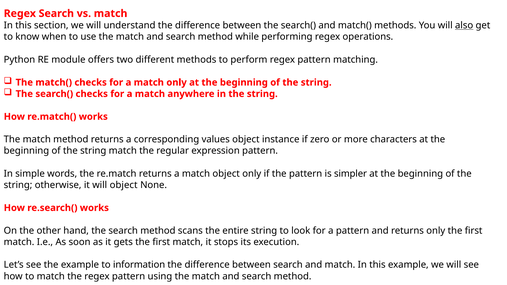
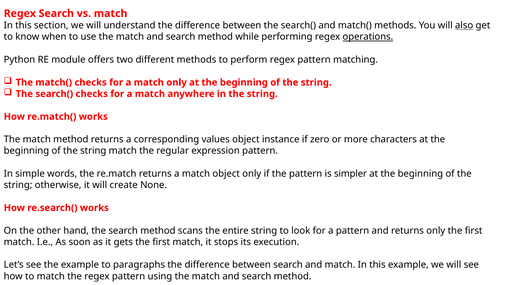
operations underline: none -> present
will object: object -> create
information: information -> paragraphs
